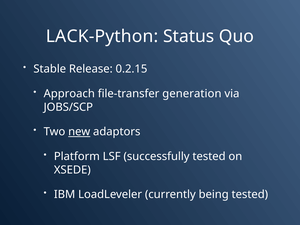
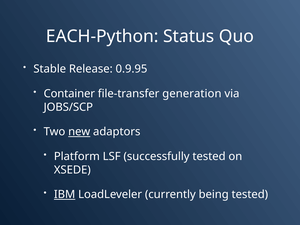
LACK-Python: LACK-Python -> EACH-Python
0.2.15: 0.2.15 -> 0.9.95
Approach: Approach -> Container
IBM underline: none -> present
